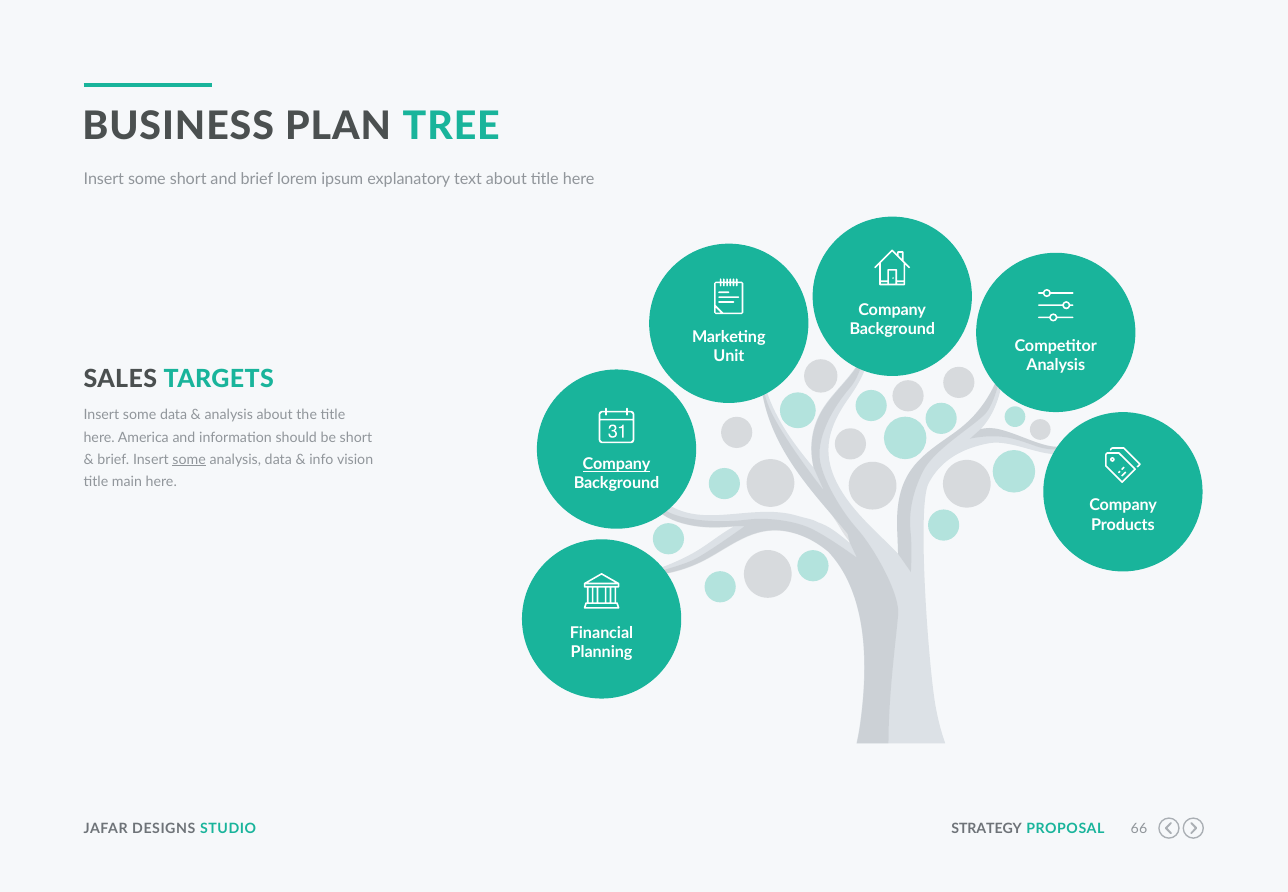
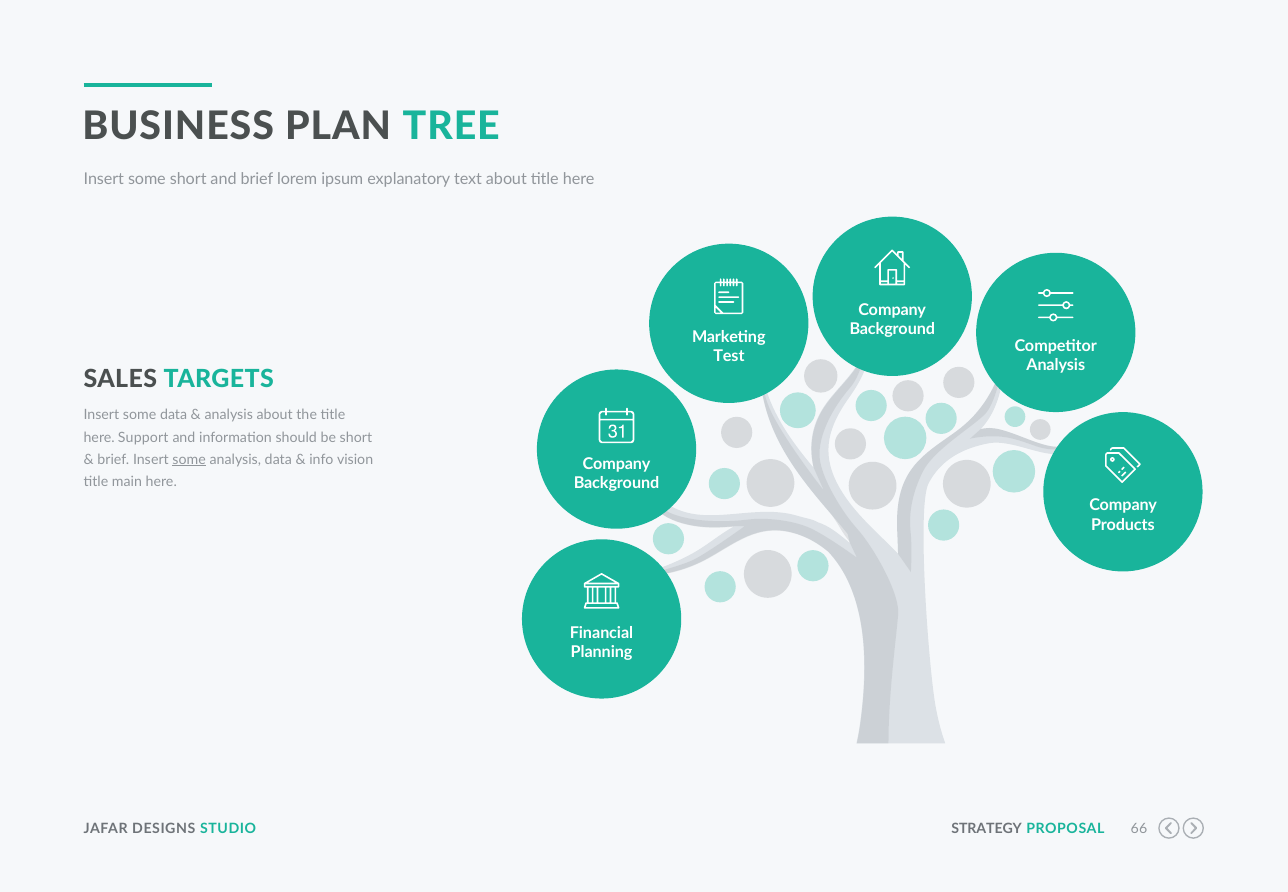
Unit: Unit -> Test
America: America -> Support
Company at (617, 464) underline: present -> none
